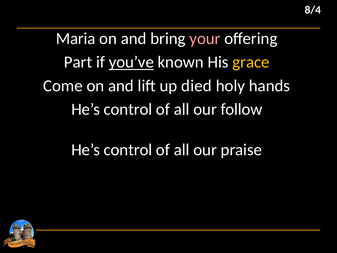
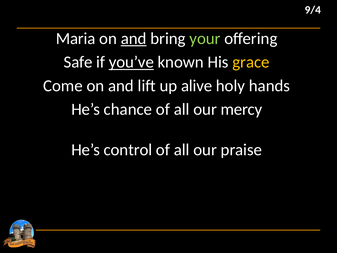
8/4: 8/4 -> 9/4
and at (134, 39) underline: none -> present
your colour: pink -> light green
Part: Part -> Safe
died: died -> alive
control at (128, 109): control -> chance
follow: follow -> mercy
